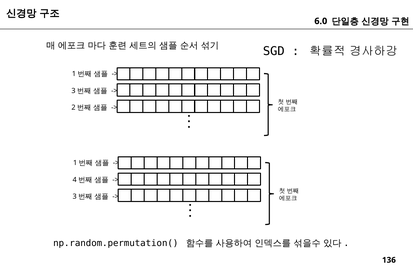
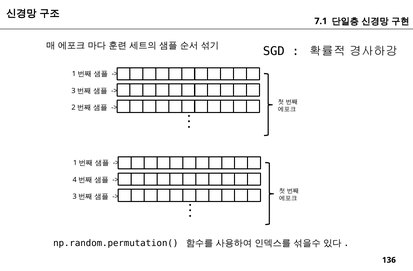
6.0: 6.0 -> 7.1
